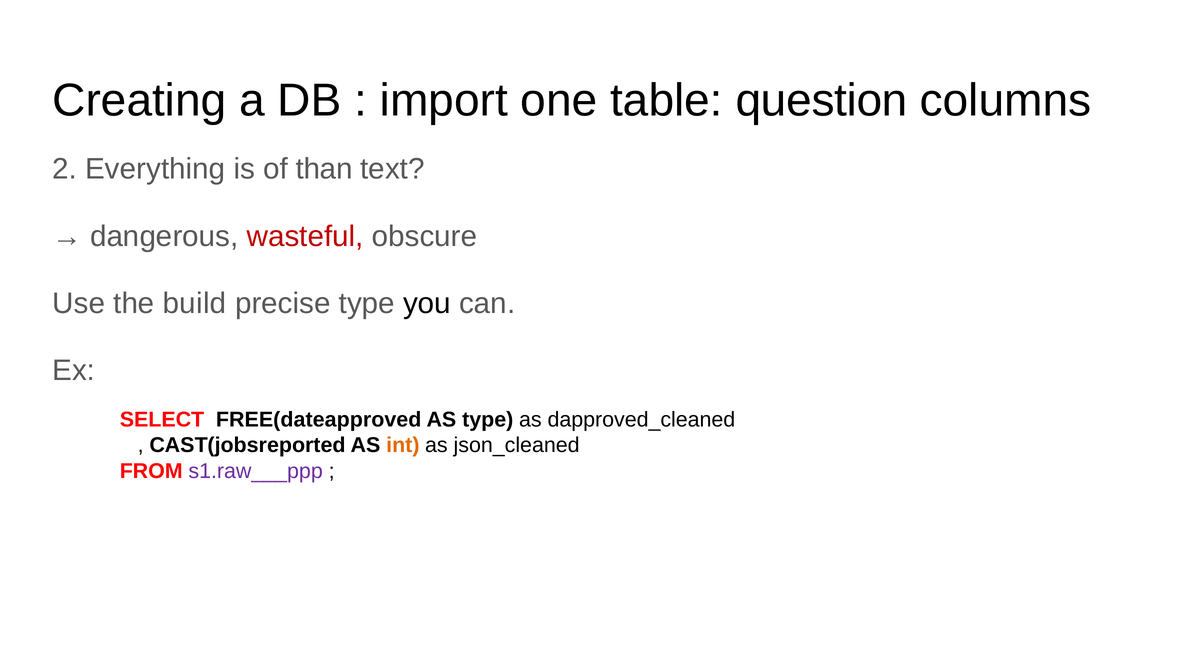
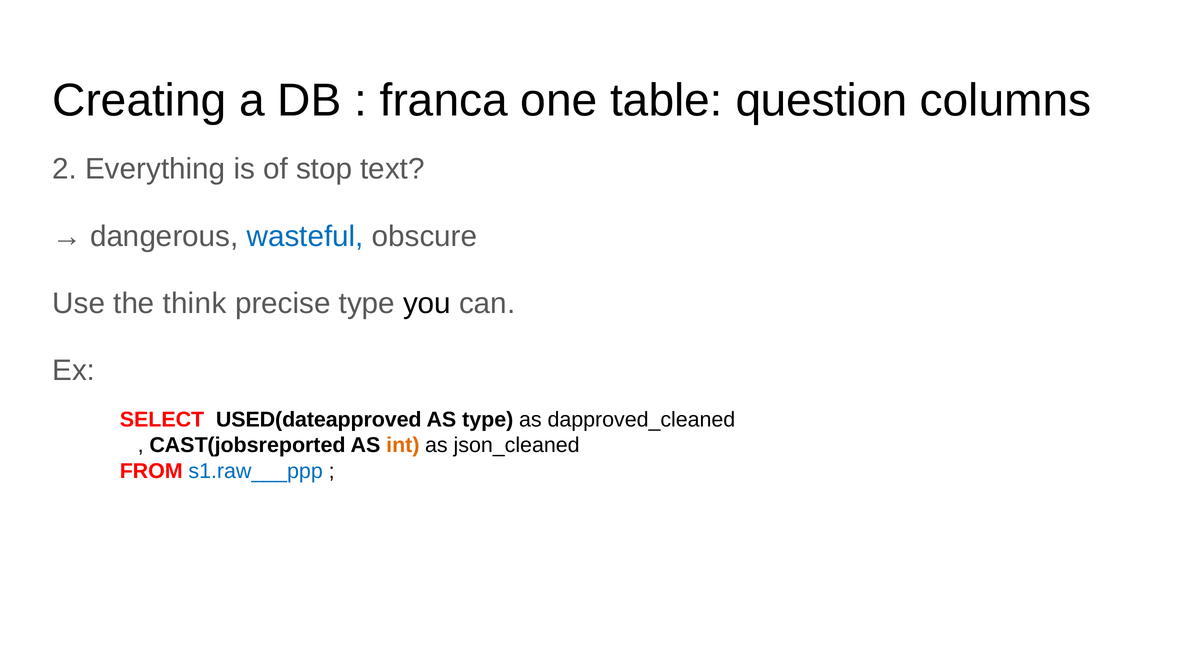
import: import -> franca
than: than -> stop
wasteful colour: red -> blue
build: build -> think
FREE(dateapproved: FREE(dateapproved -> USED(dateapproved
s1.raw___ppp colour: purple -> blue
